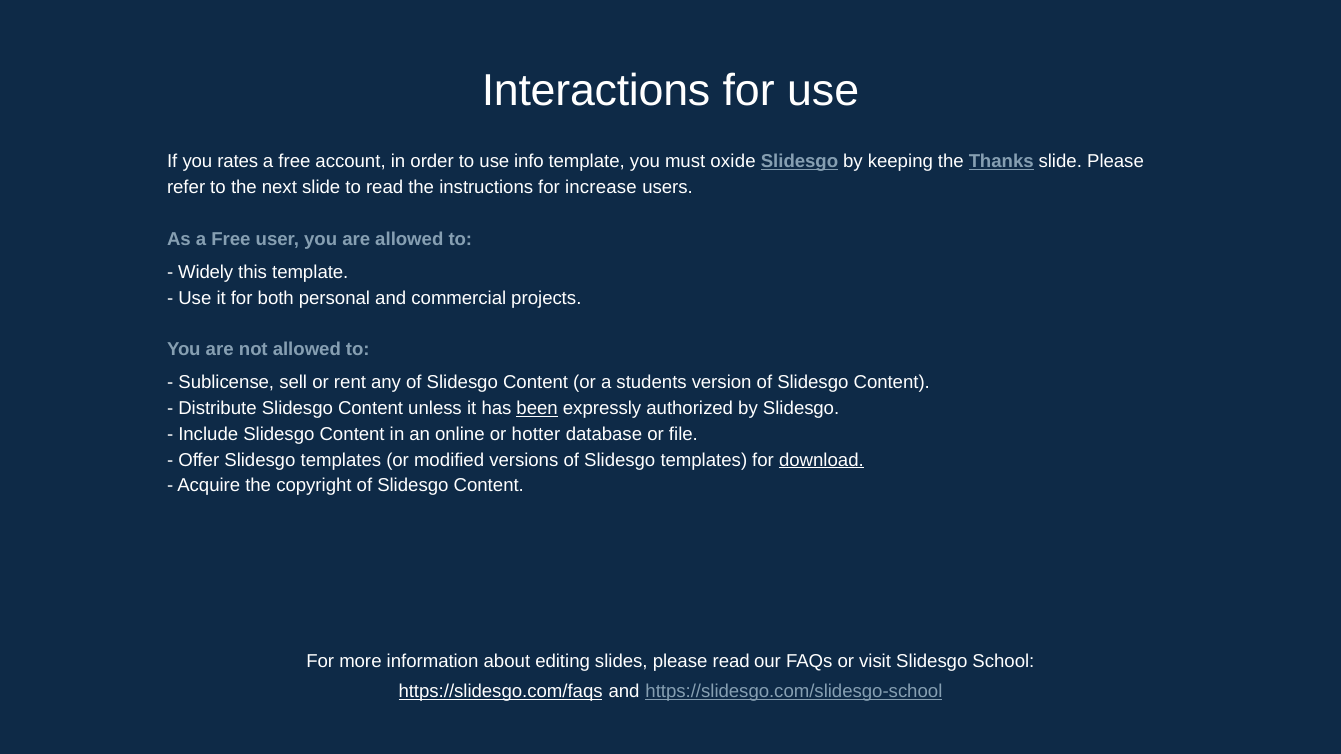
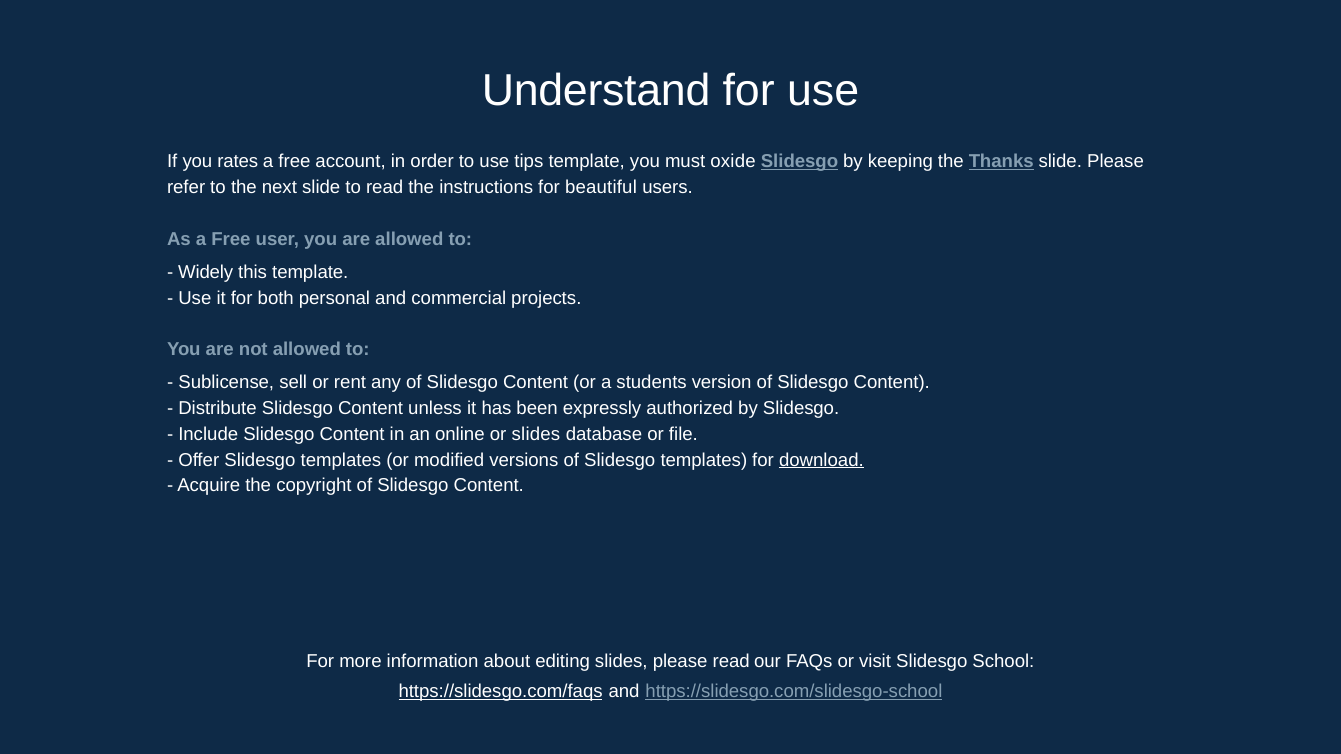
Interactions: Interactions -> Understand
info: info -> tips
increase: increase -> beautiful
been underline: present -> none
or hotter: hotter -> slides
